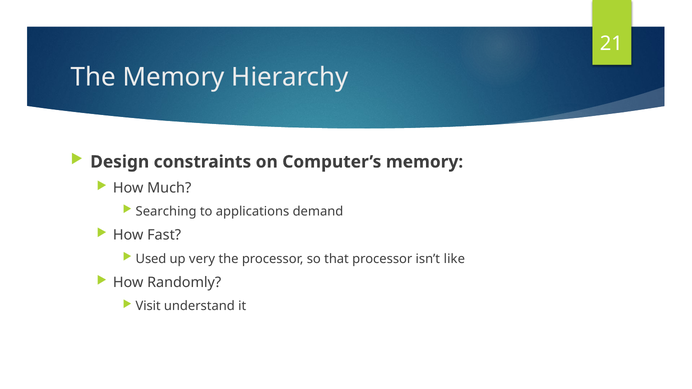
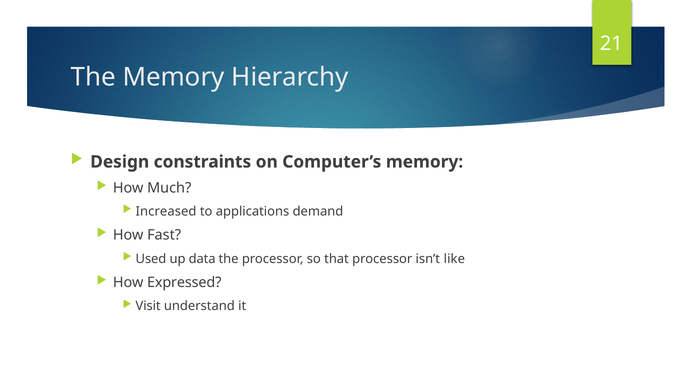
Searching: Searching -> Increased
very: very -> data
Randomly: Randomly -> Expressed
